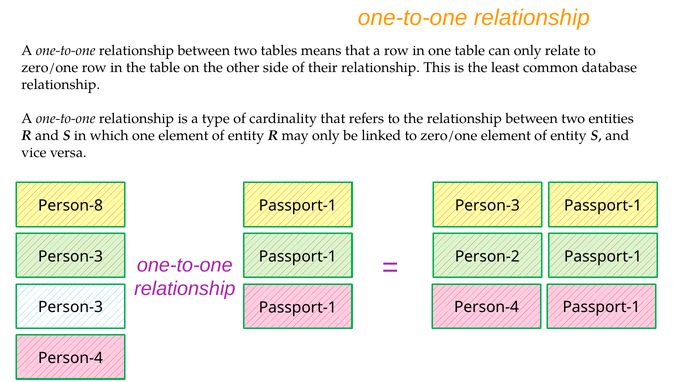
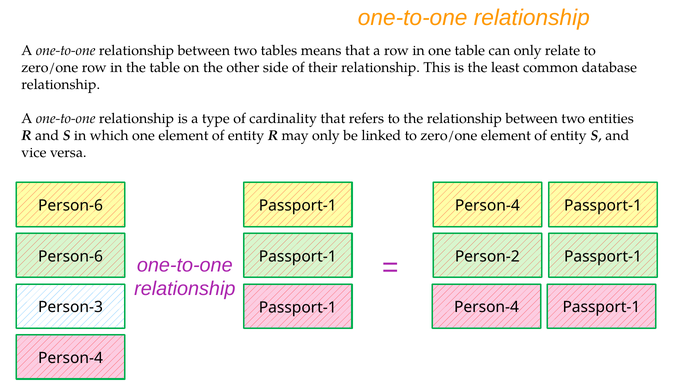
Person-8 at (71, 206): Person-8 -> Person-6
Person-3 at (487, 206): Person-3 -> Person-4
Person-3 at (71, 257): Person-3 -> Person-6
